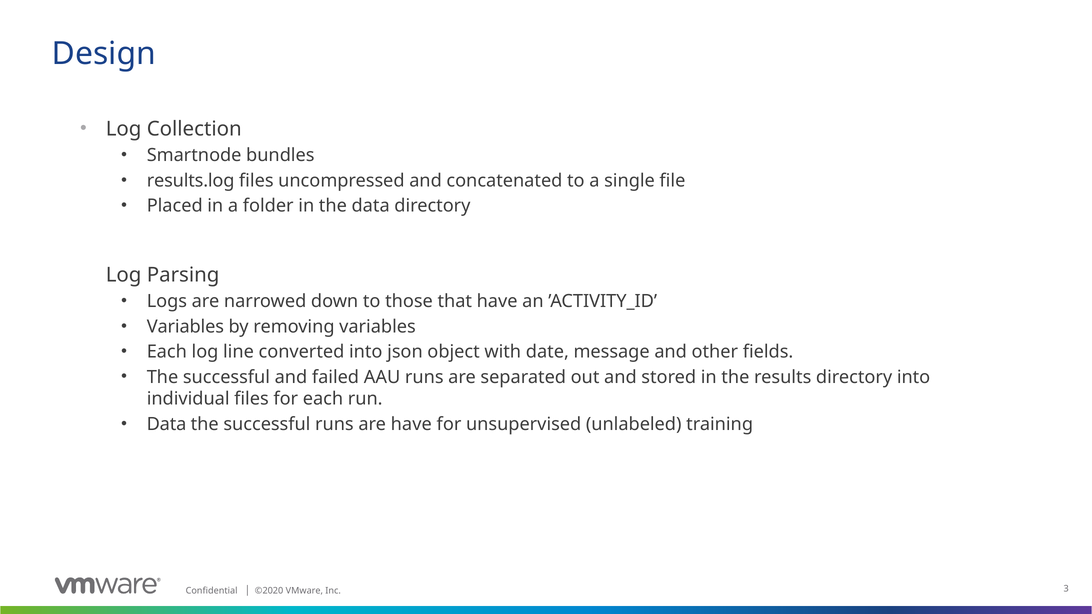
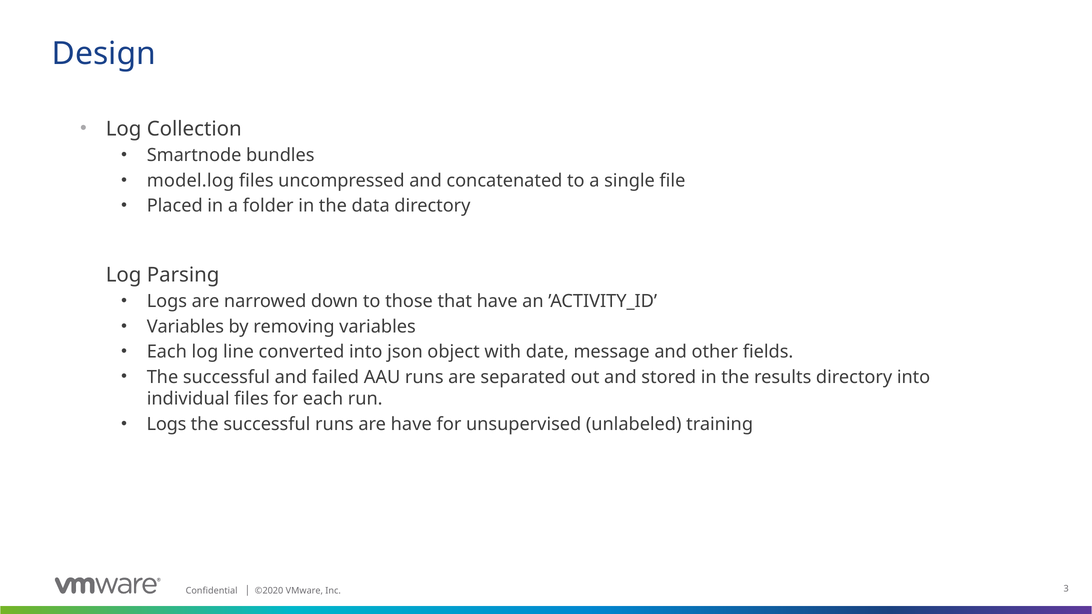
results.log: results.log -> model.log
Data at (166, 424): Data -> Logs
